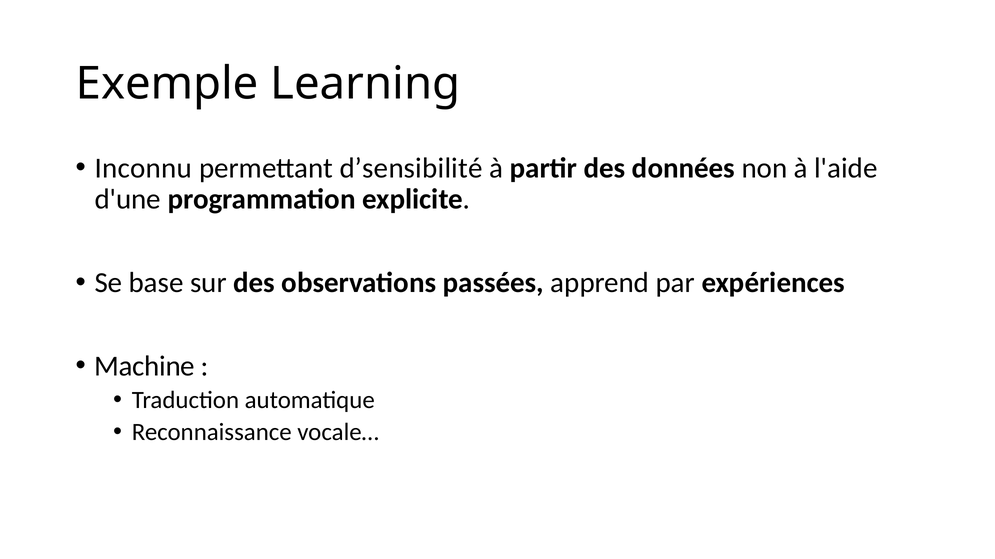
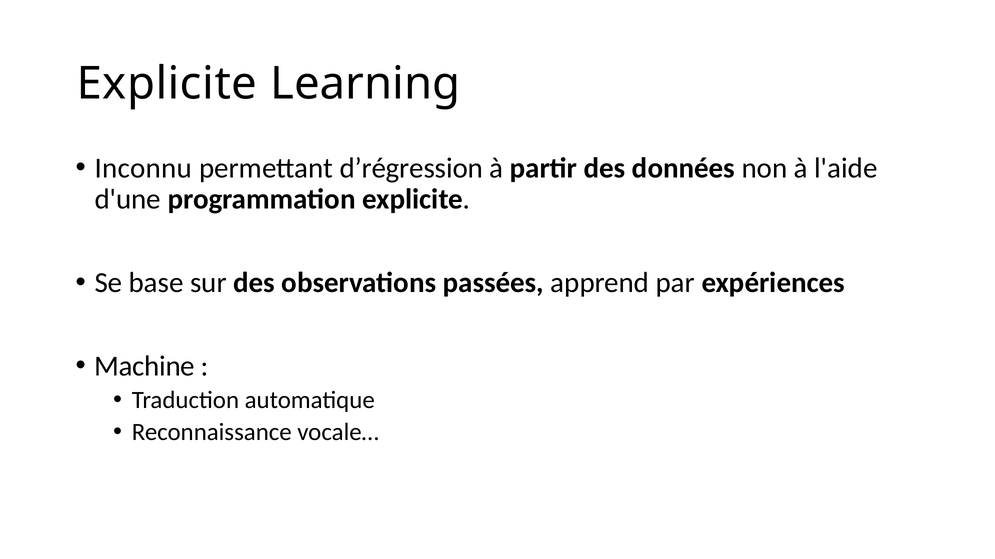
Exemple at (167, 84): Exemple -> Explicite
d’sensibilité: d’sensibilité -> d’régression
